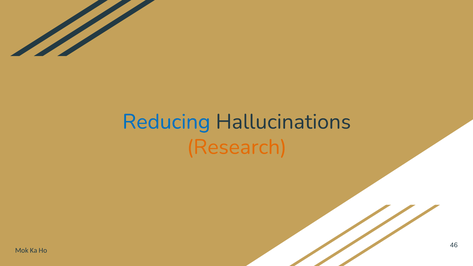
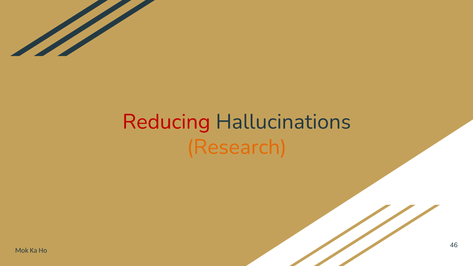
Reducing colour: blue -> red
